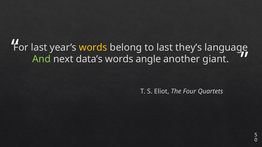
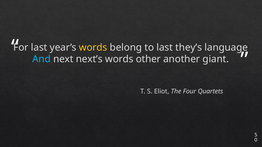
And colour: light green -> light blue
data’s: data’s -> next’s
angle: angle -> other
